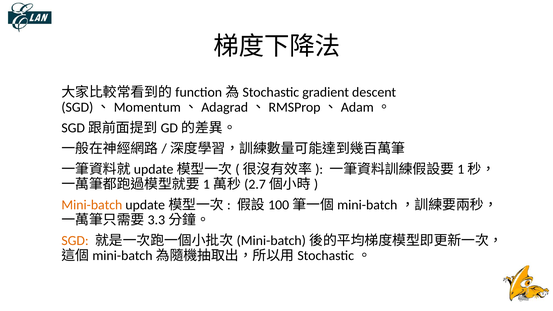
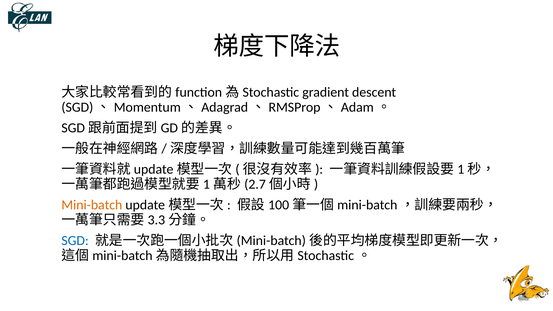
SGD colour: orange -> blue
